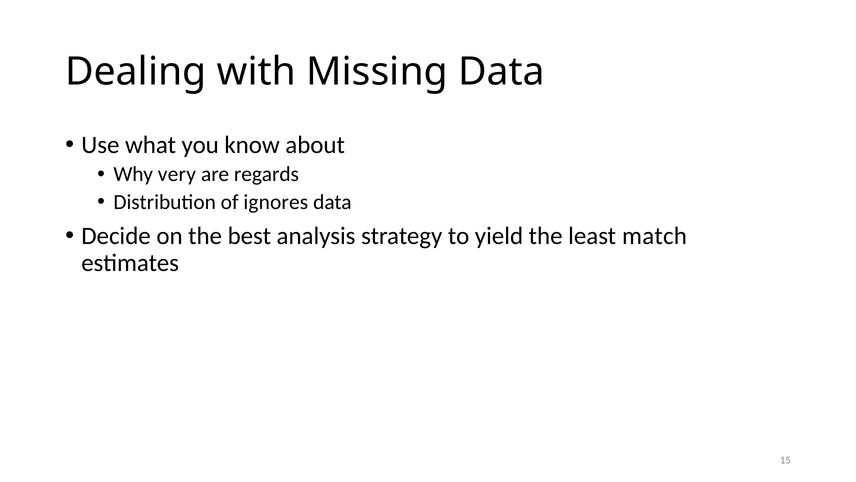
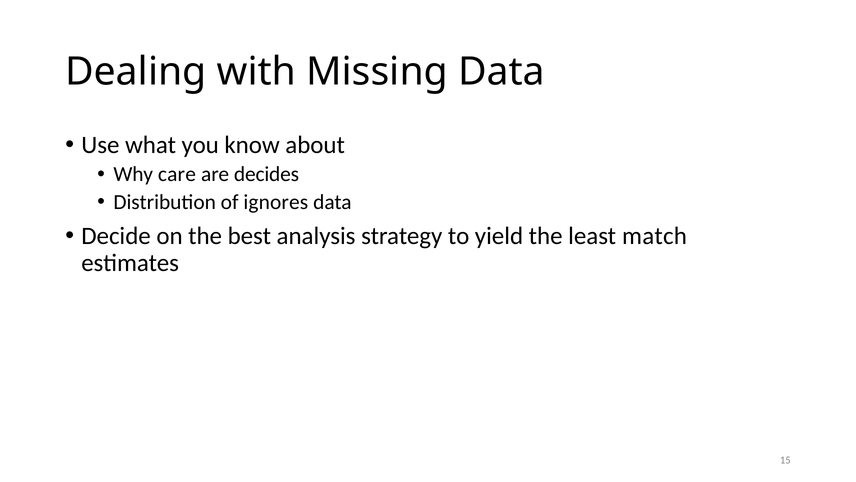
very: very -> care
regards: regards -> decides
